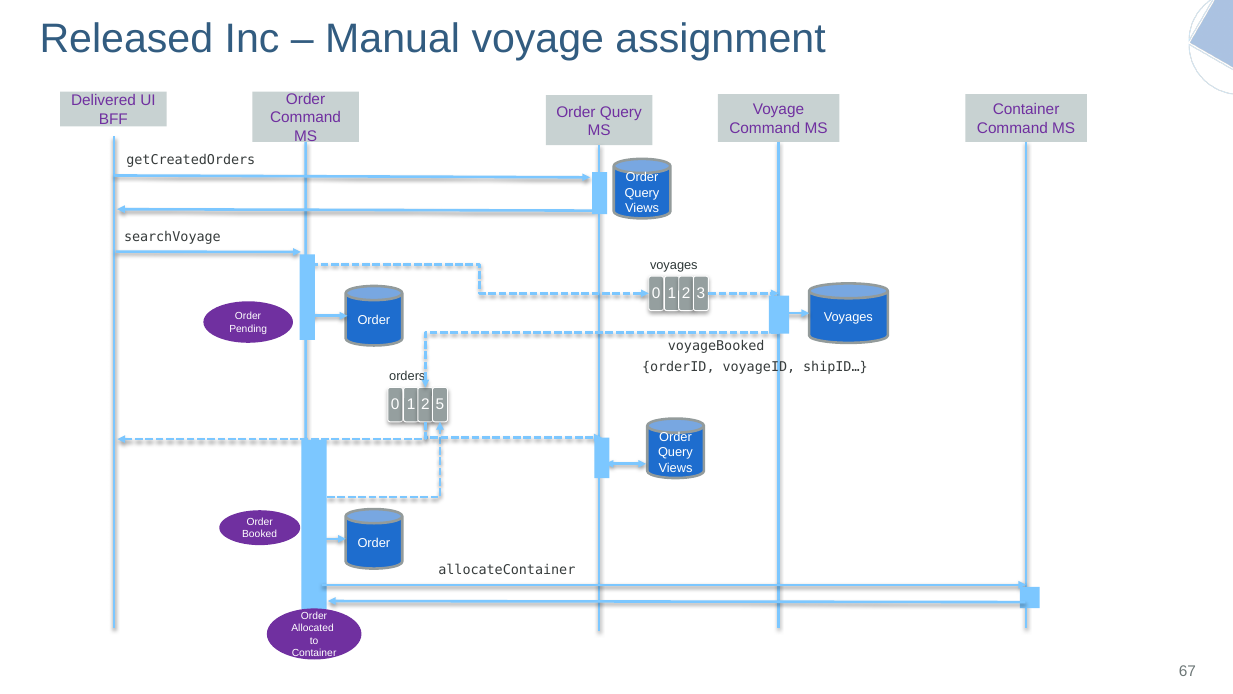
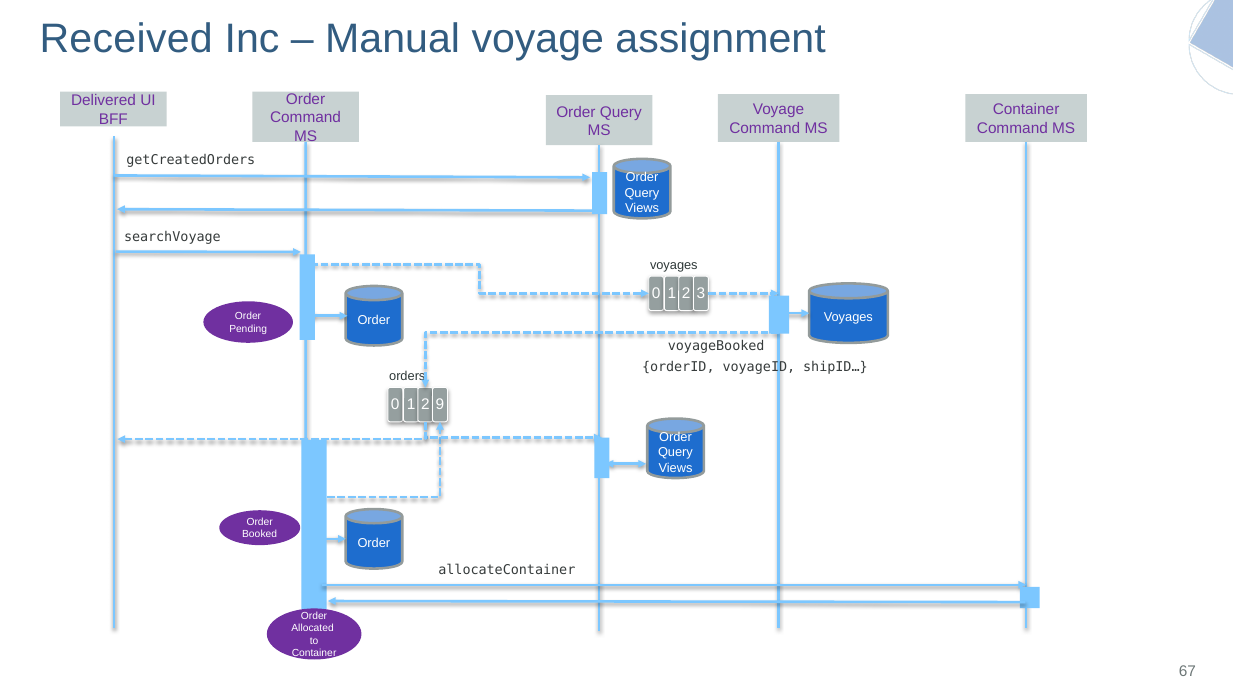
Released: Released -> Received
5: 5 -> 9
